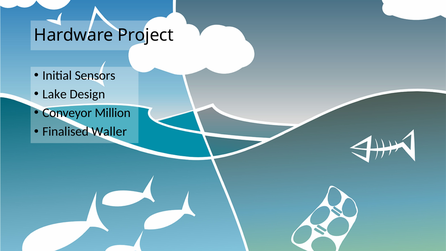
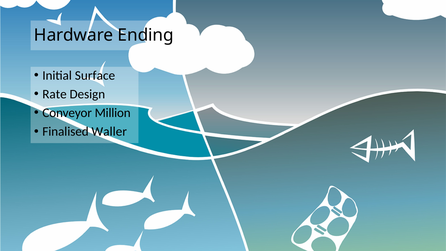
Project: Project -> Ending
Sensors: Sensors -> Surface
Lake: Lake -> Rate
